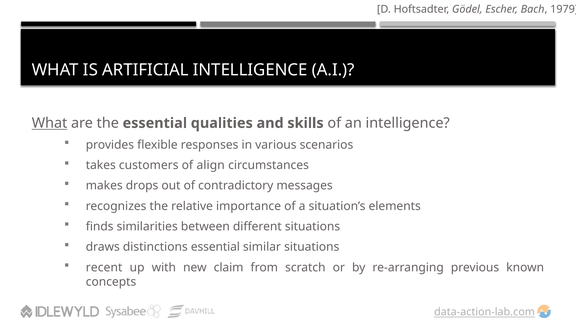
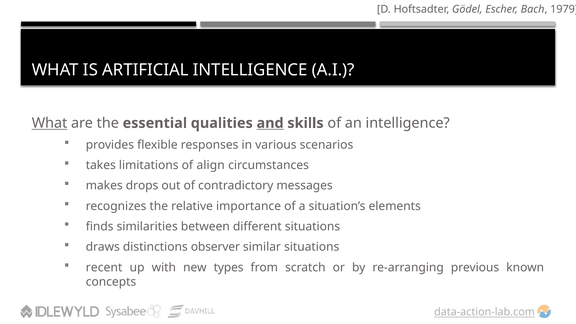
and underline: none -> present
customers: customers -> limitations
distinctions essential: essential -> observer
claim: claim -> types
